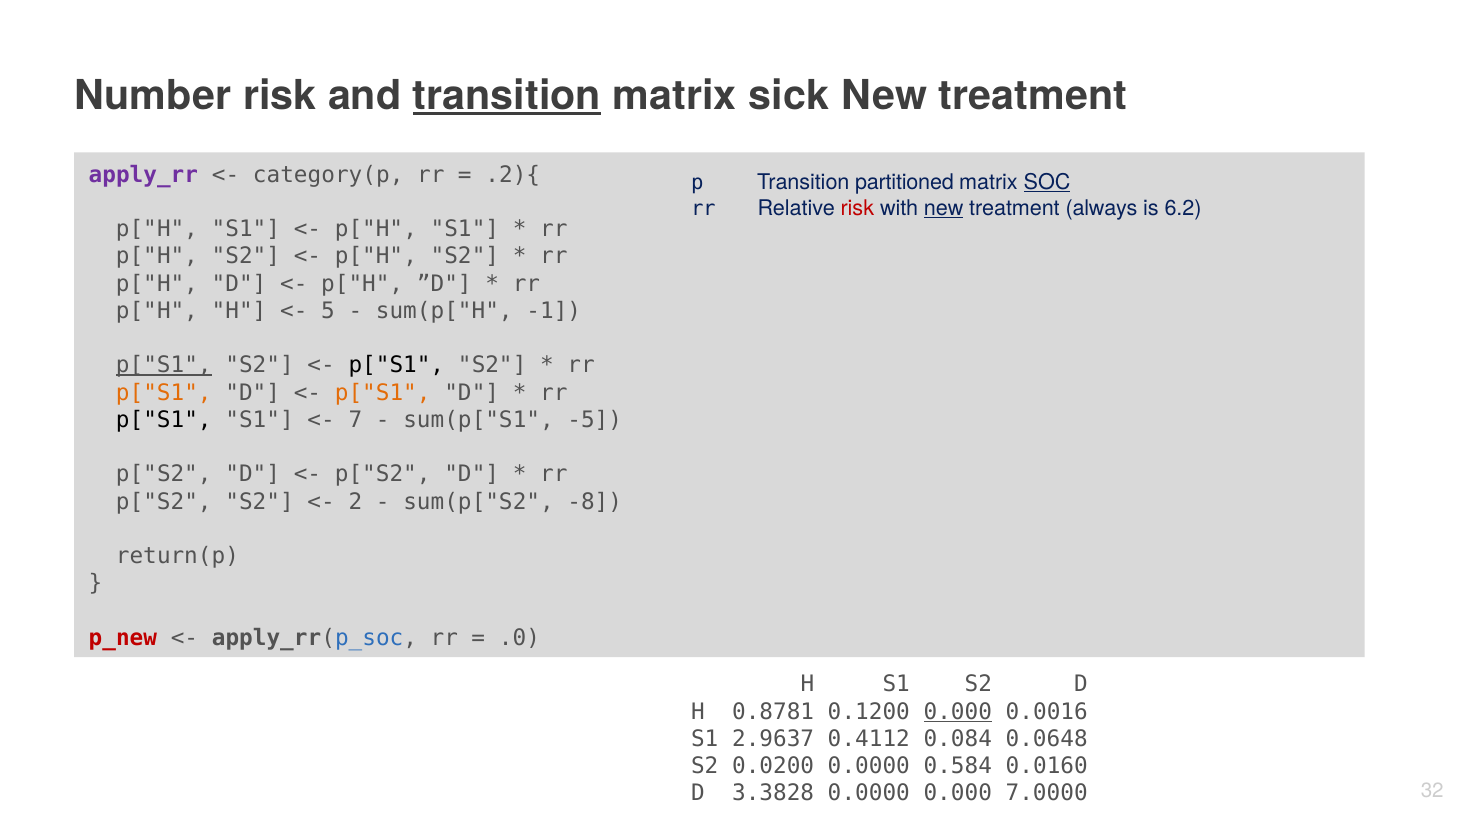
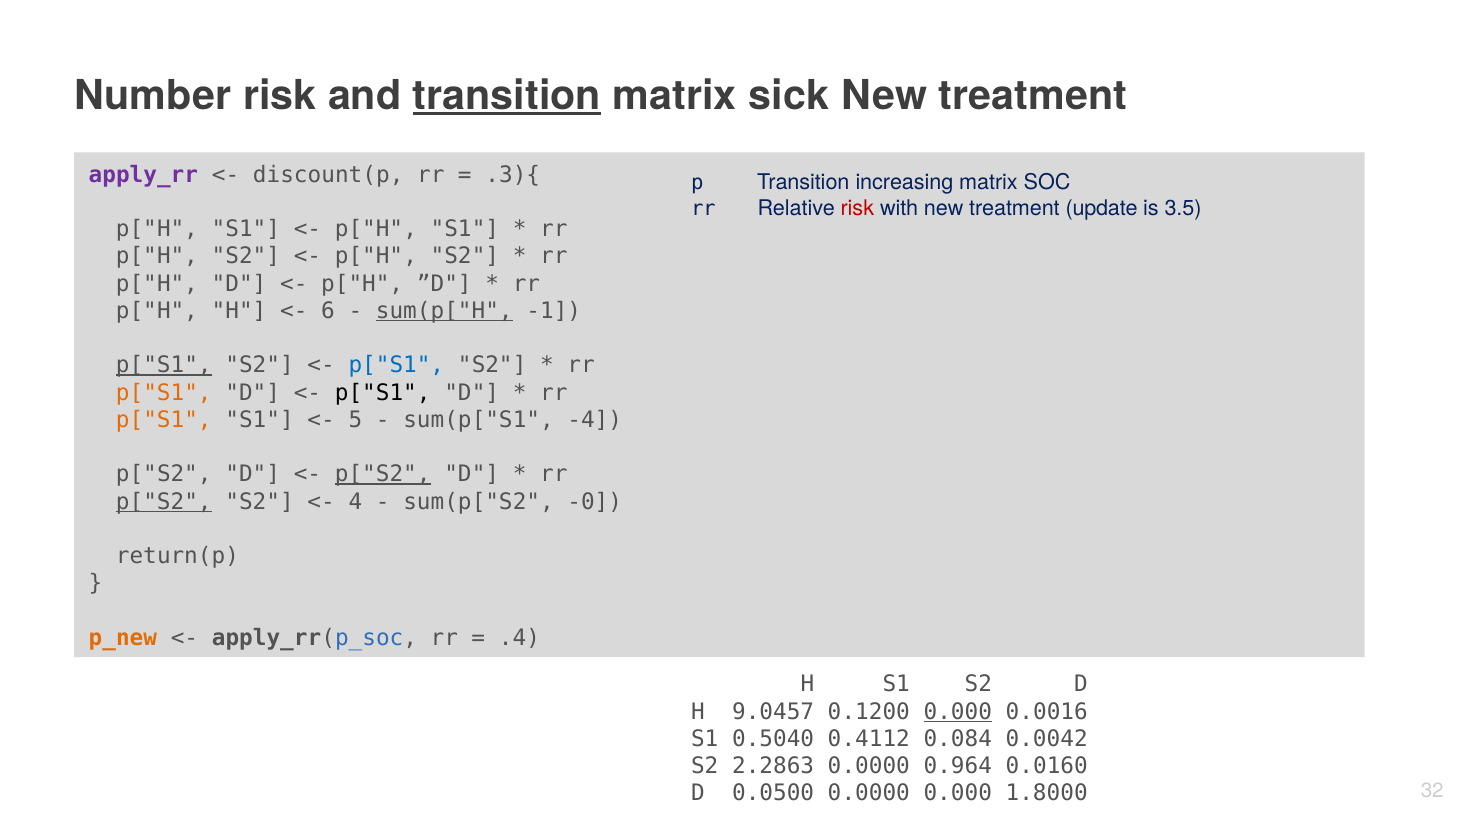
category(p: category(p -> discount(p
.2){: .2){ -> .3){
partitioned: partitioned -> increasing
SOC underline: present -> none
new at (944, 208) underline: present -> none
always: always -> update
6.2: 6.2 -> 3.5
5: 5 -> 6
sum(p["H underline: none -> present
p["S1 at (396, 365) colour: black -> blue
p["S1 at (383, 393) colour: orange -> black
p["S1 at (164, 420) colour: black -> orange
7: 7 -> 5
-5: -5 -> -4
p["S2 at (383, 474) underline: none -> present
p["S2 at (164, 501) underline: none -> present
2: 2 -> 4
-8: -8 -> -0
p_new colour: red -> orange
.0: .0 -> .4
0.8781: 0.8781 -> 9.0457
2.9637: 2.9637 -> 0.5040
0.0648: 0.0648 -> 0.0042
0.0200: 0.0200 -> 2.2863
0.584: 0.584 -> 0.964
3.3828: 3.3828 -> 0.0500
7.0000: 7.0000 -> 1.8000
